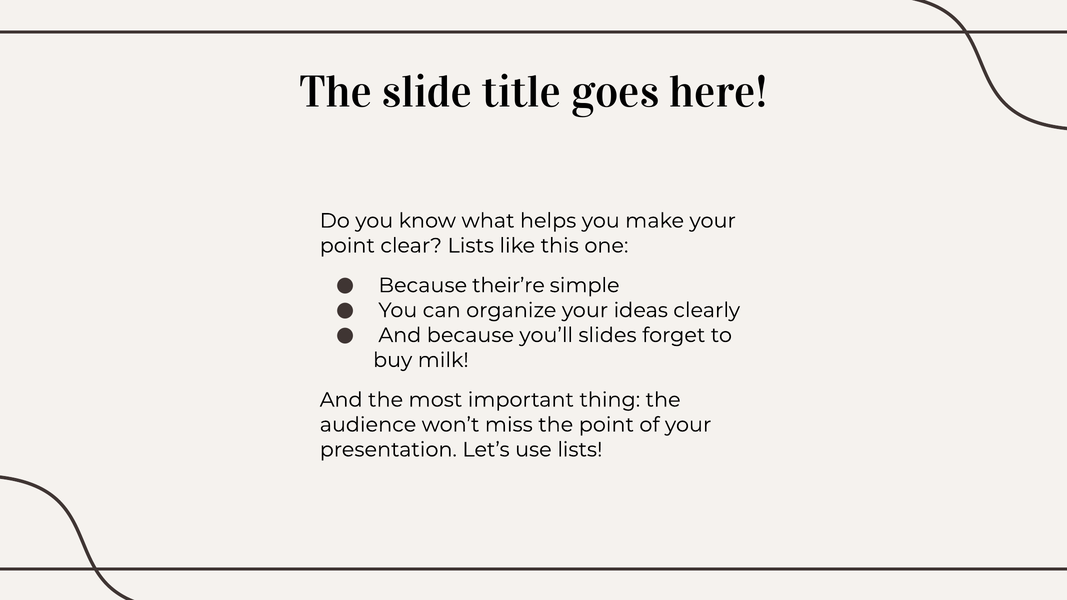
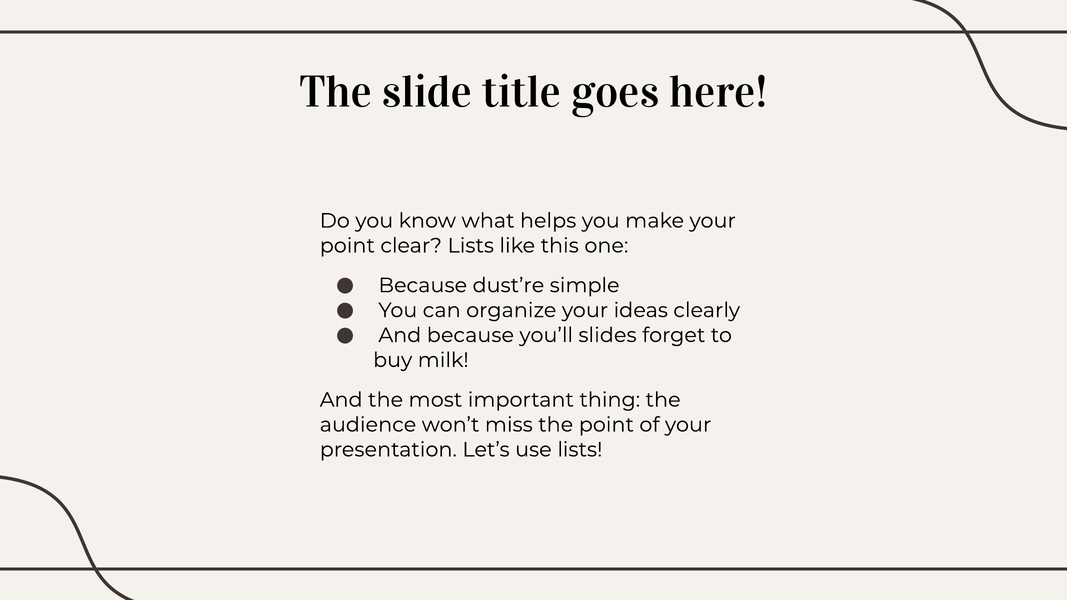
their’re: their’re -> dust’re
